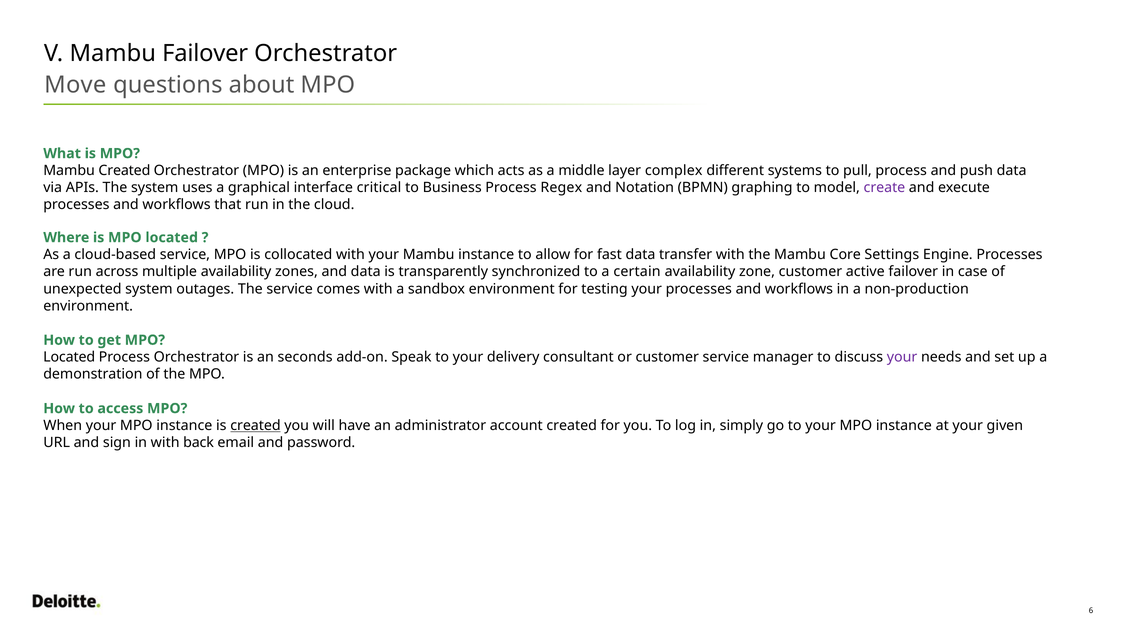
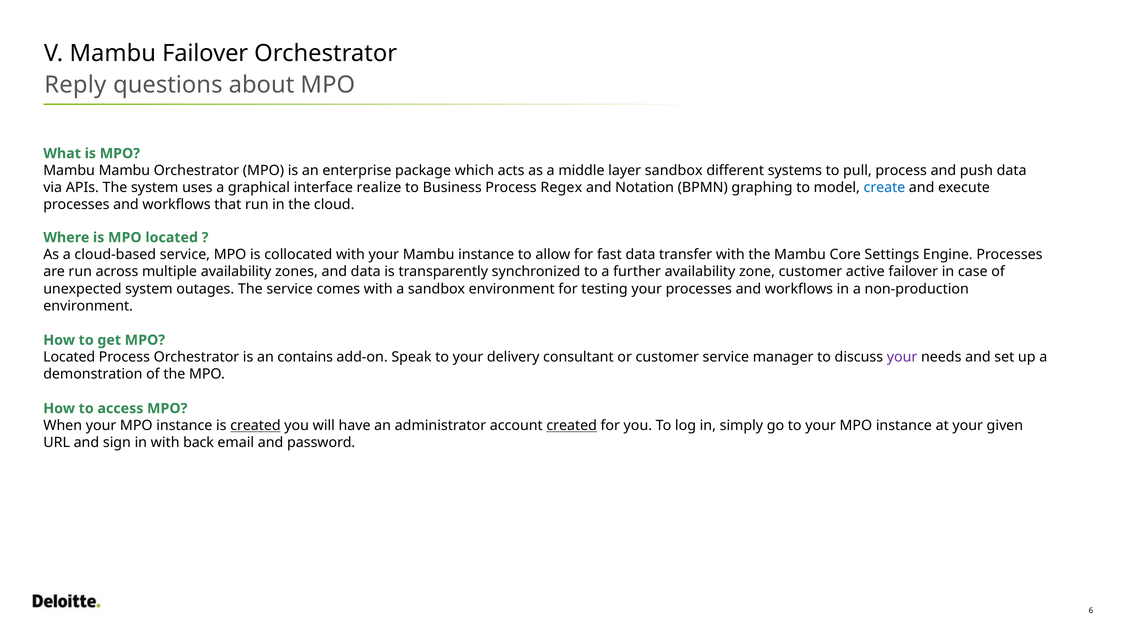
Move: Move -> Reply
Mambu Created: Created -> Mambu
layer complex: complex -> sandbox
critical: critical -> realize
create colour: purple -> blue
certain: certain -> further
seconds: seconds -> contains
created at (572, 426) underline: none -> present
